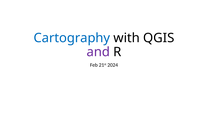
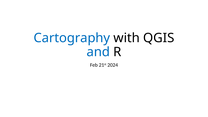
and colour: purple -> blue
